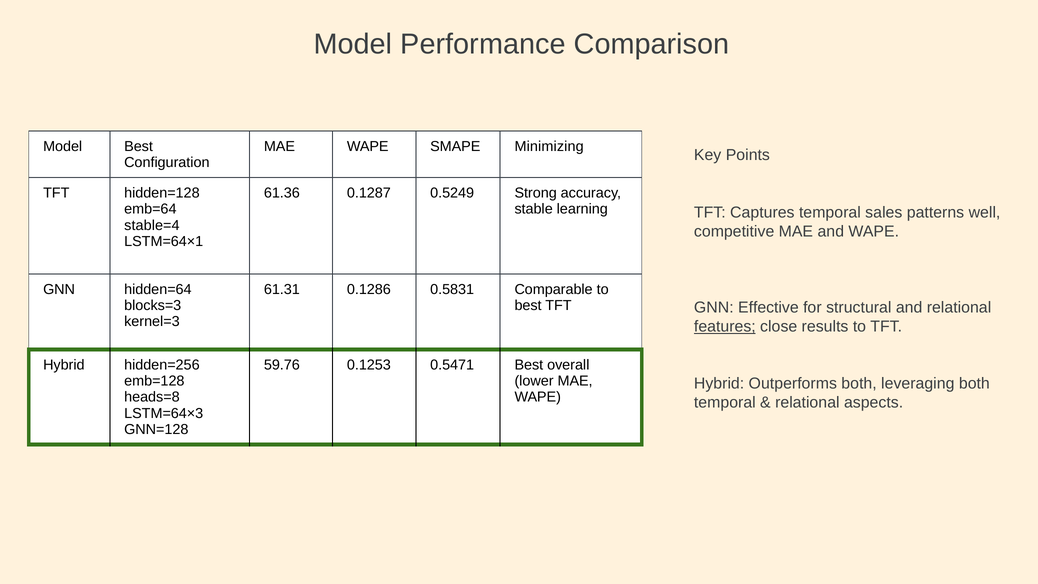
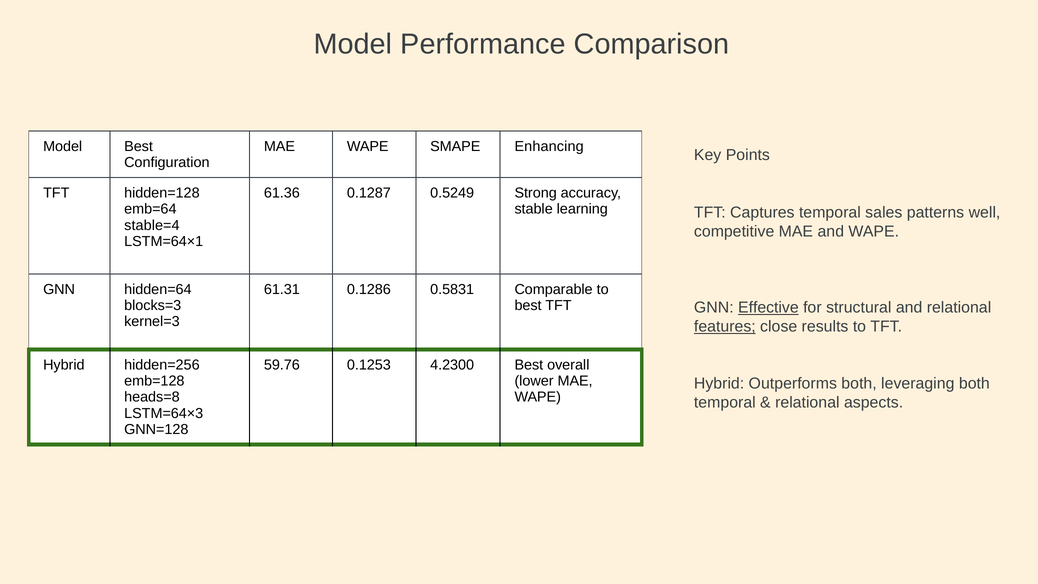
Minimizing: Minimizing -> Enhancing
Effective underline: none -> present
0.5471: 0.5471 -> 4.2300
